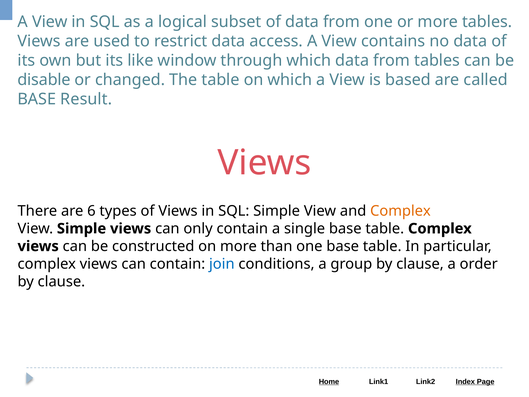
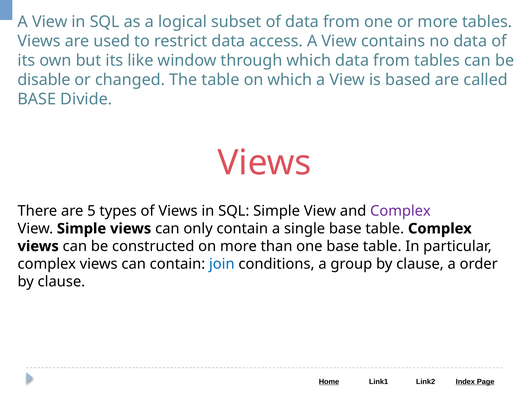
Result: Result -> Divide
6: 6 -> 5
Complex at (400, 211) colour: orange -> purple
